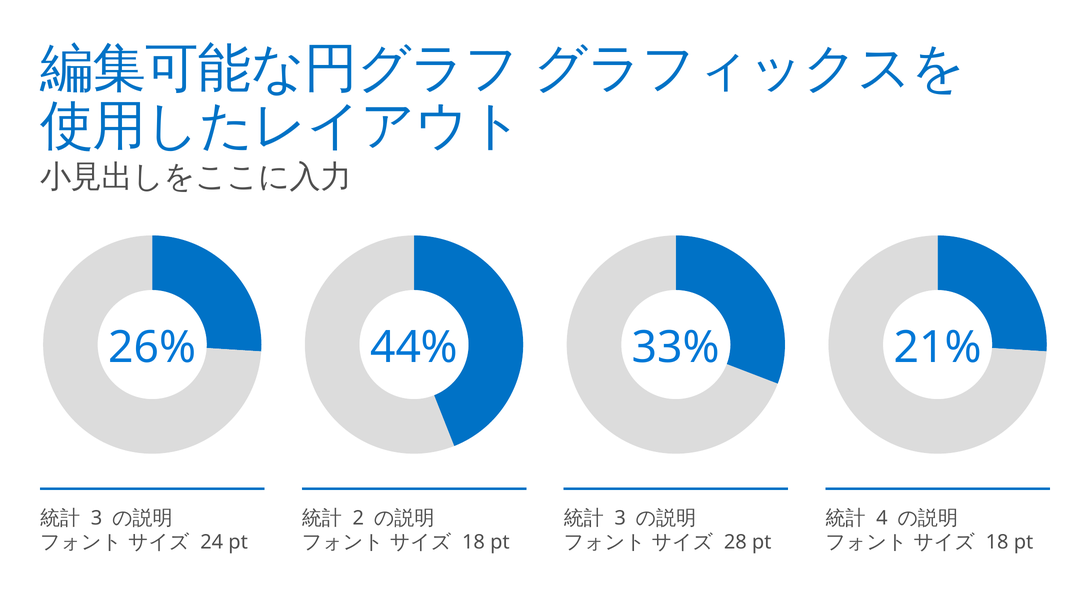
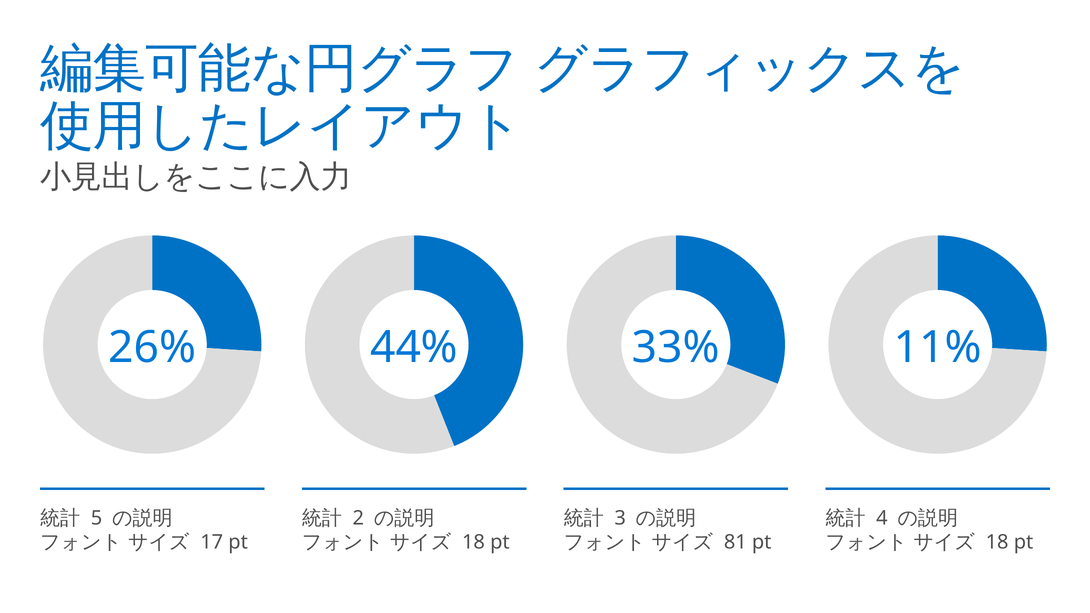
21%: 21% -> 11%
3 at (97, 518): 3 -> 5
24: 24 -> 17
28: 28 -> 81
